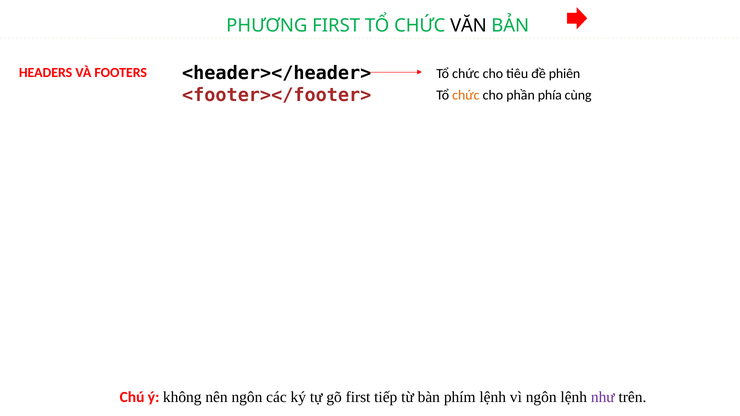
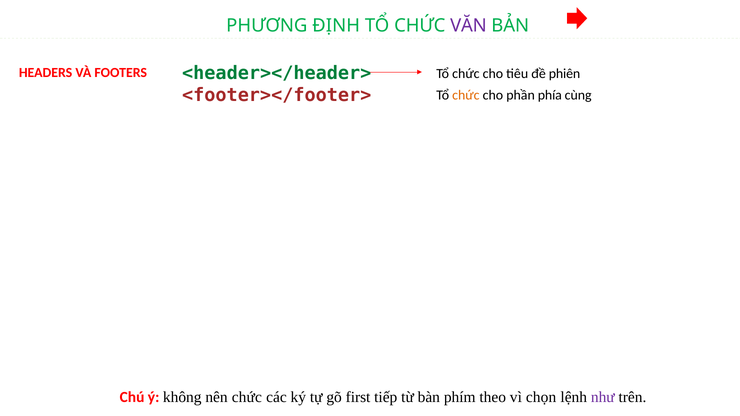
PHƯƠNG FIRST: FIRST -> ĐỊNH
VĂN colour: black -> purple
<header></header> colour: black -> green
nên ngôn: ngôn -> chức
phím lệnh: lệnh -> theo
vì ngôn: ngôn -> chọn
